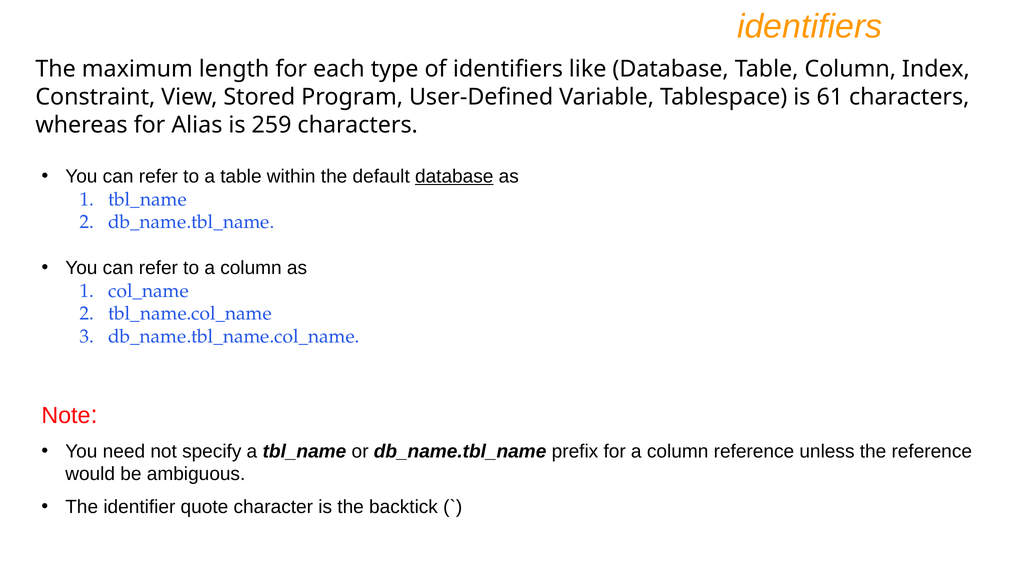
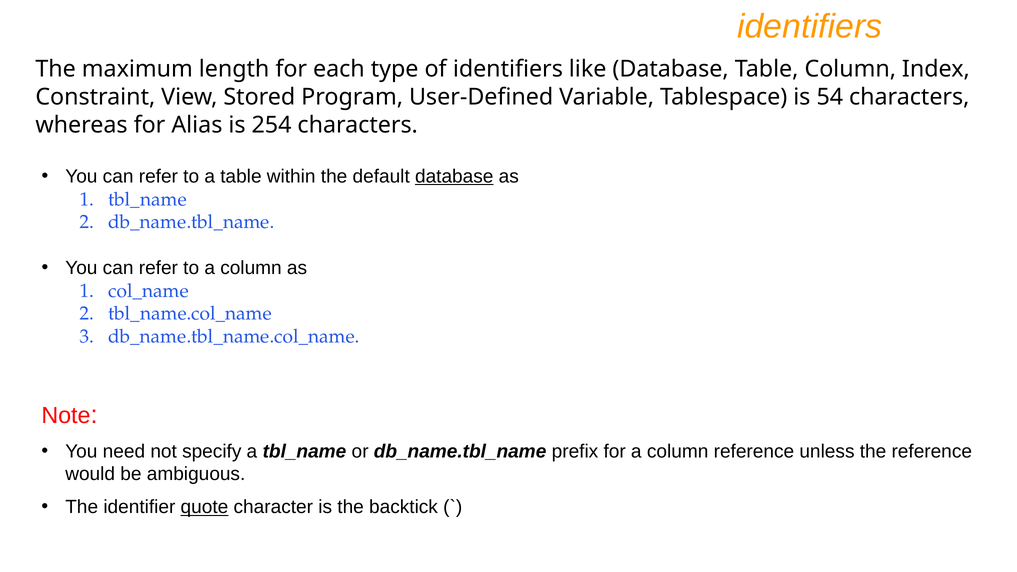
61: 61 -> 54
259: 259 -> 254
quote underline: none -> present
